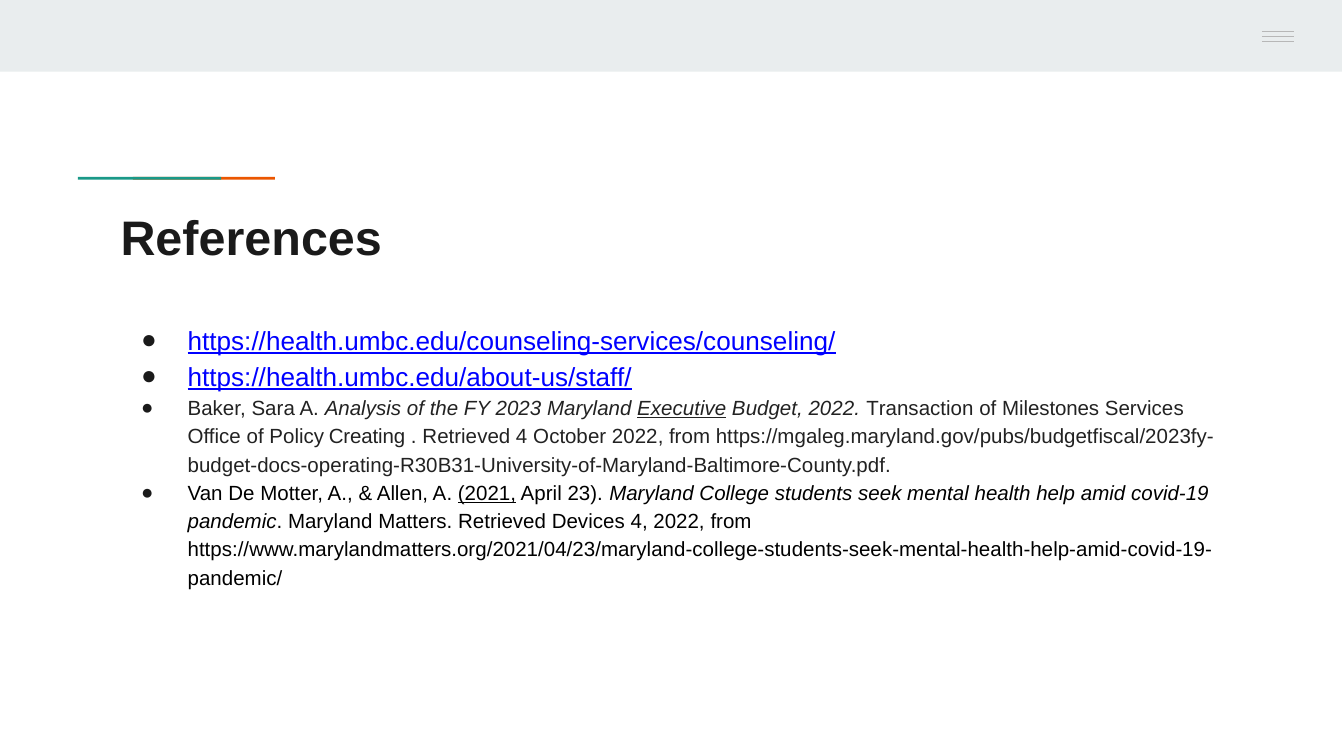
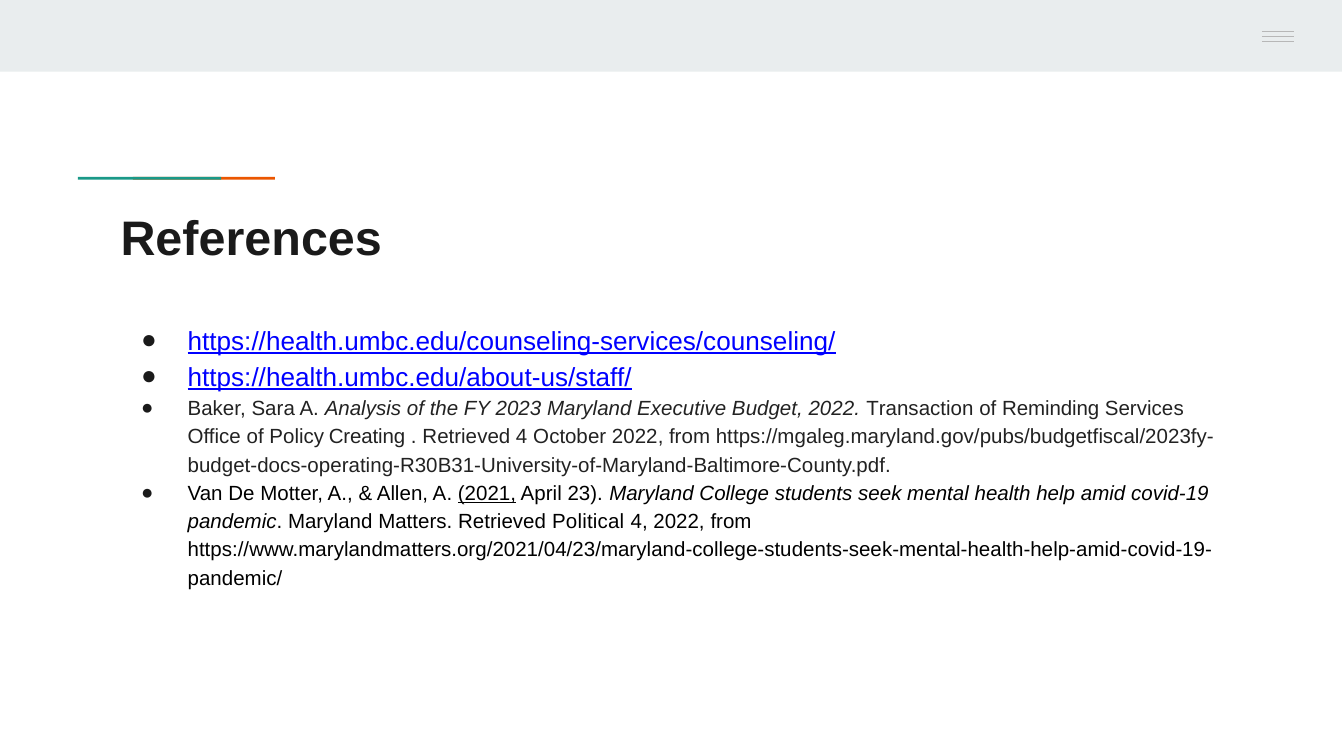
Executive underline: present -> none
Milestones: Milestones -> Reminding
Devices: Devices -> Political
